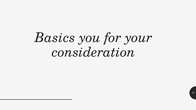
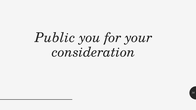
Basics: Basics -> Public
